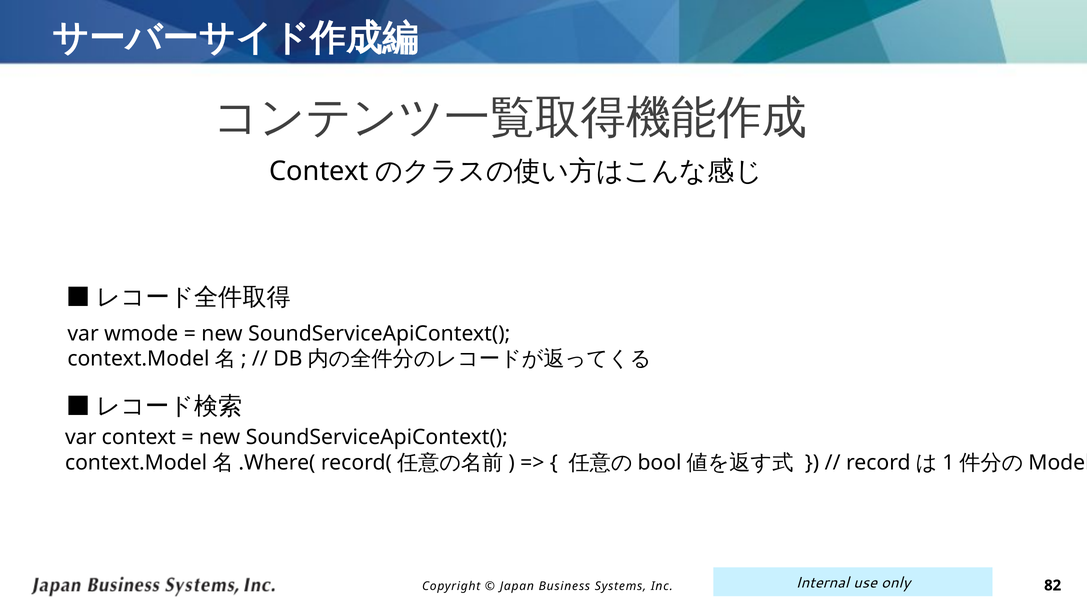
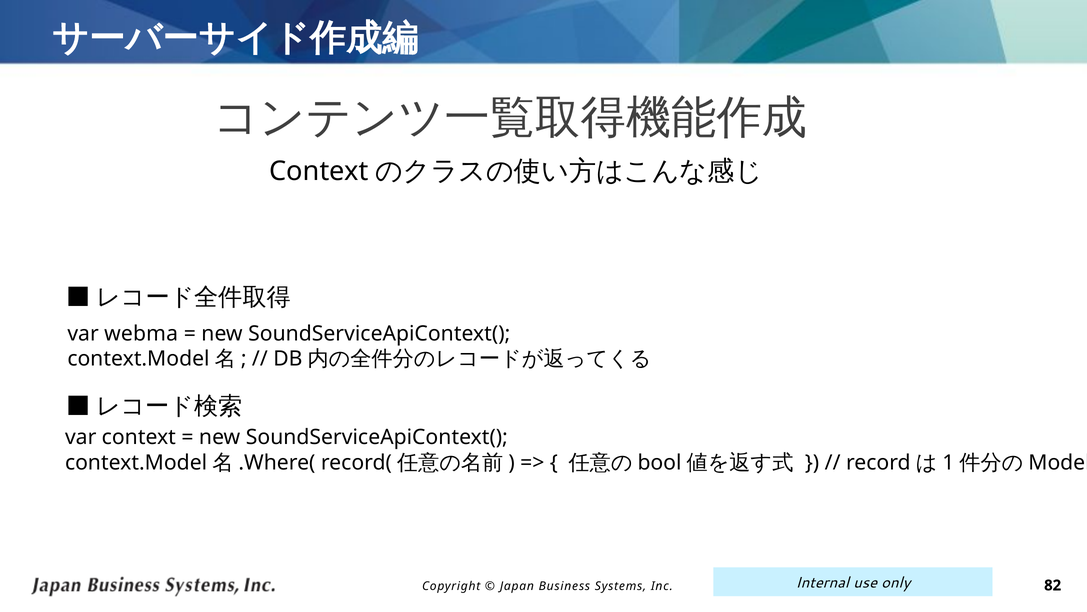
wmode: wmode -> webma
